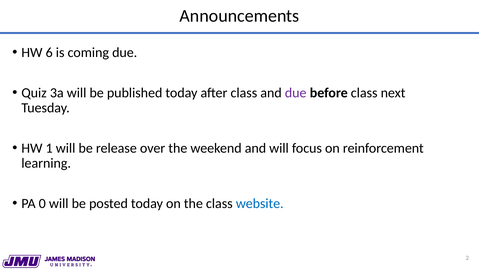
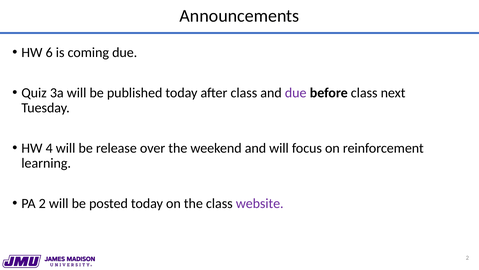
1: 1 -> 4
PA 0: 0 -> 2
website colour: blue -> purple
